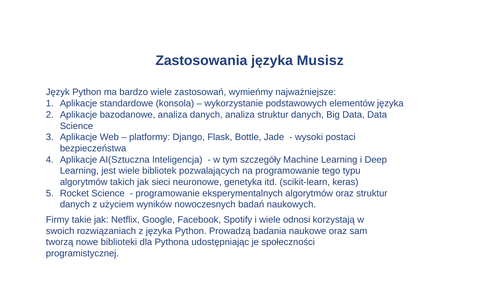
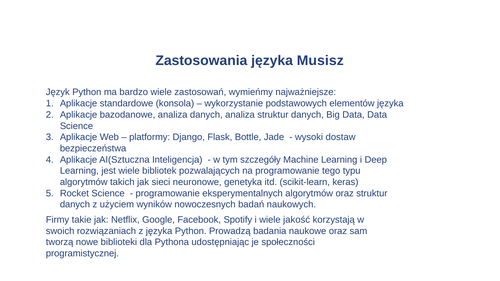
postaci: postaci -> dostaw
odnosi: odnosi -> jakość
